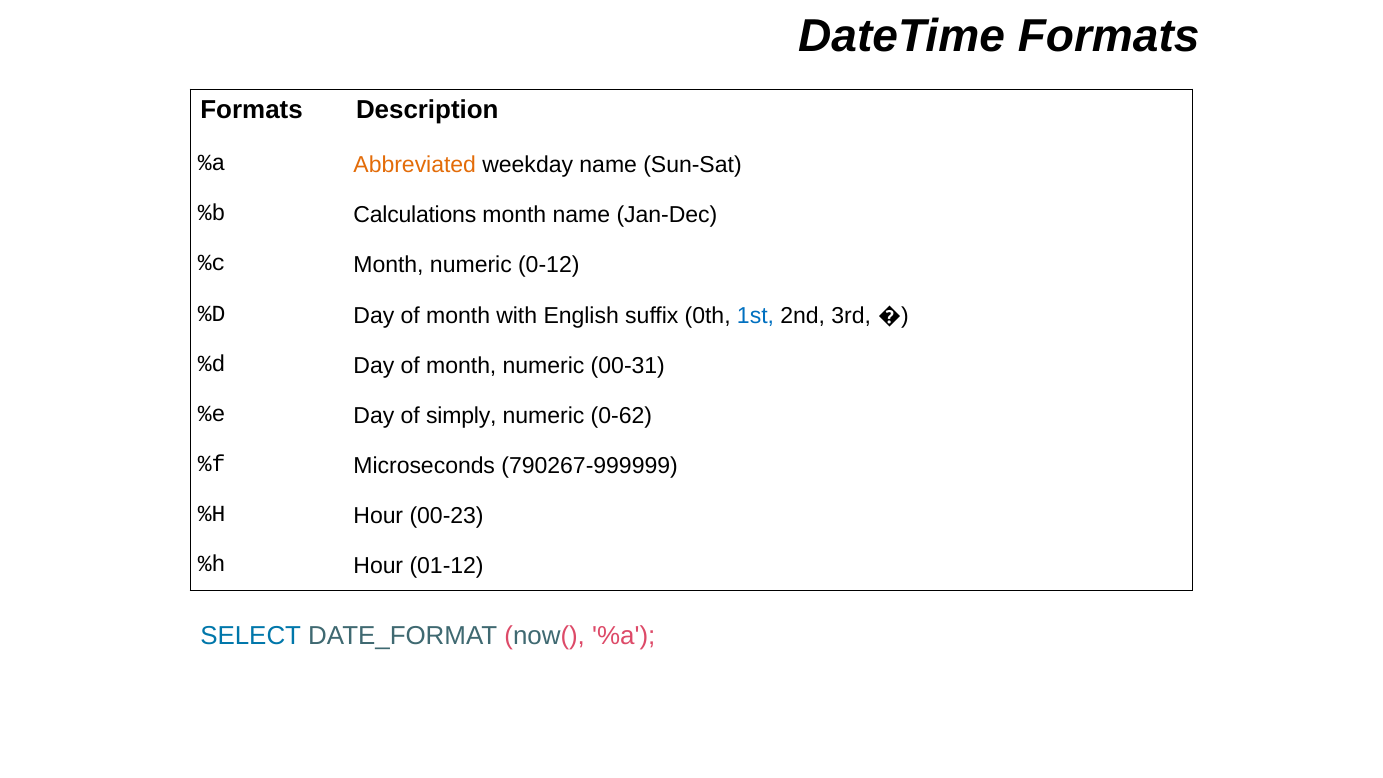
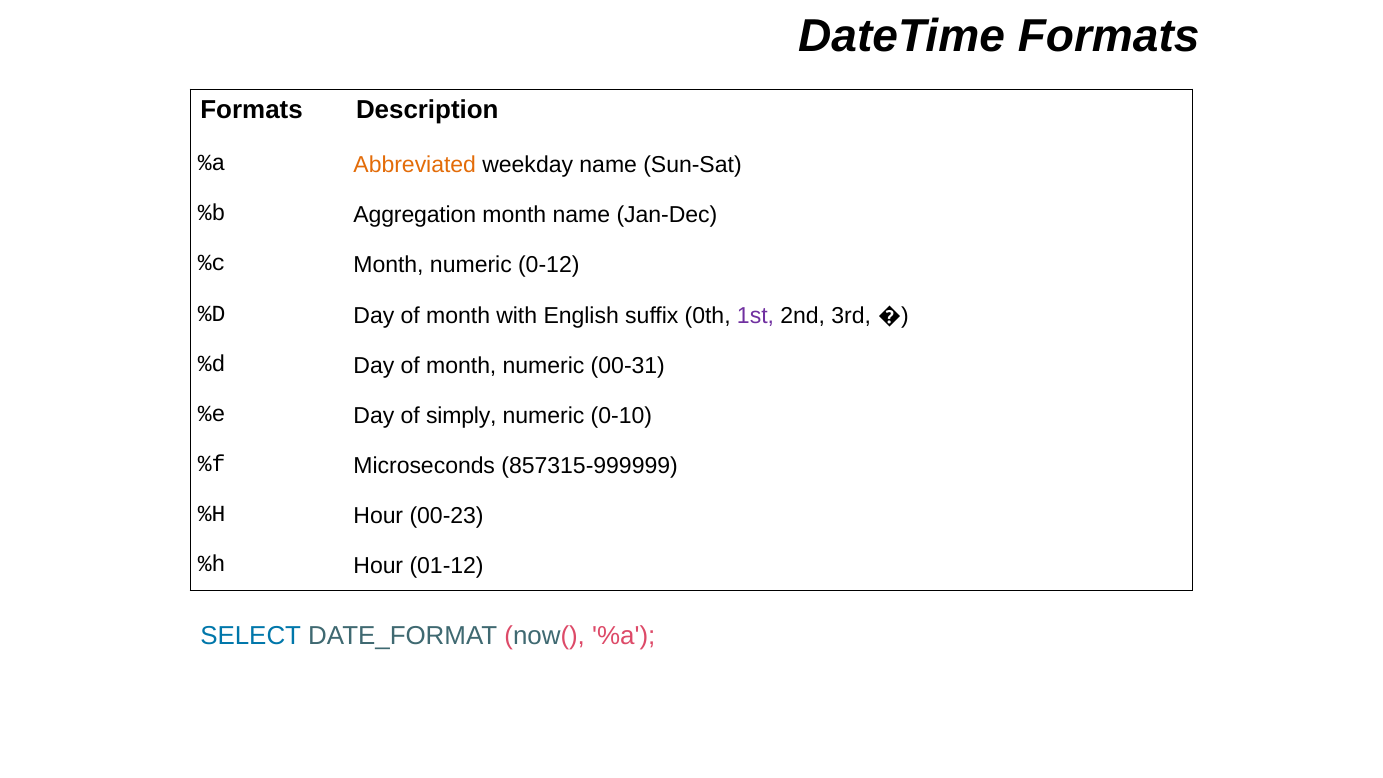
Calculations: Calculations -> Aggregation
1st colour: blue -> purple
0-62: 0-62 -> 0-10
790267-999999: 790267-999999 -> 857315-999999
